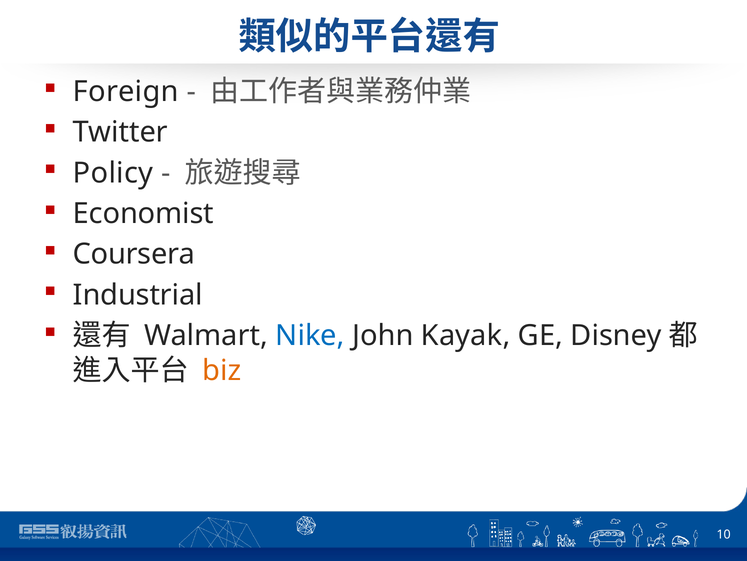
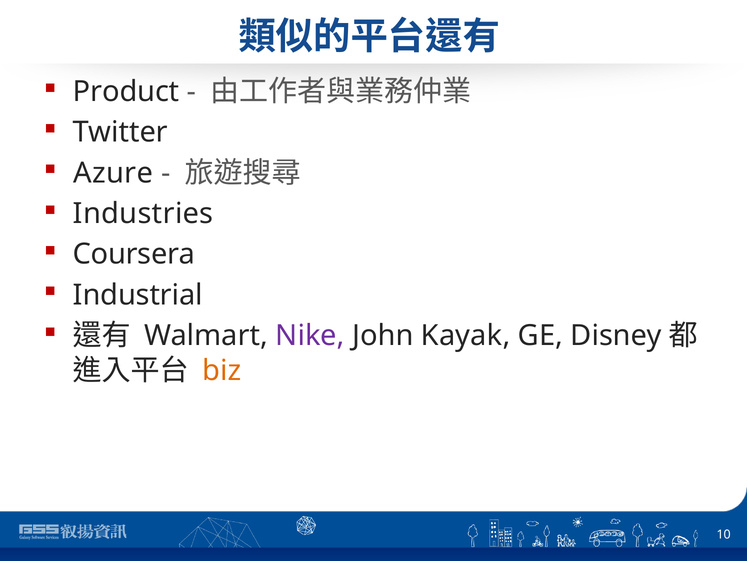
Foreign: Foreign -> Product
Policy: Policy -> Azure
Economist: Economist -> Industries
Nike colour: blue -> purple
